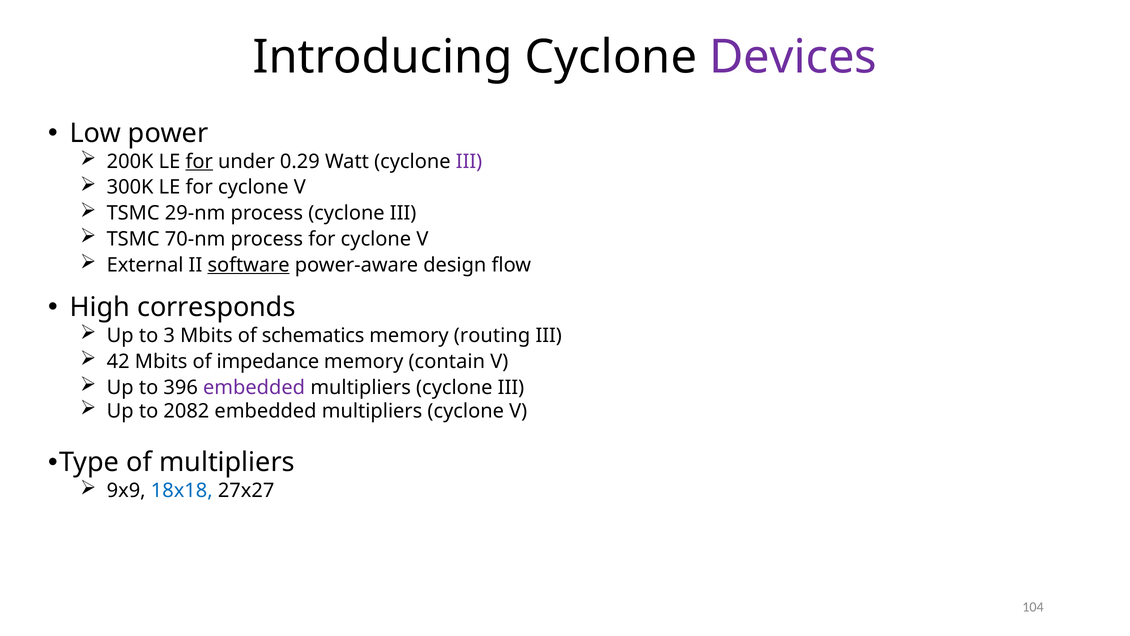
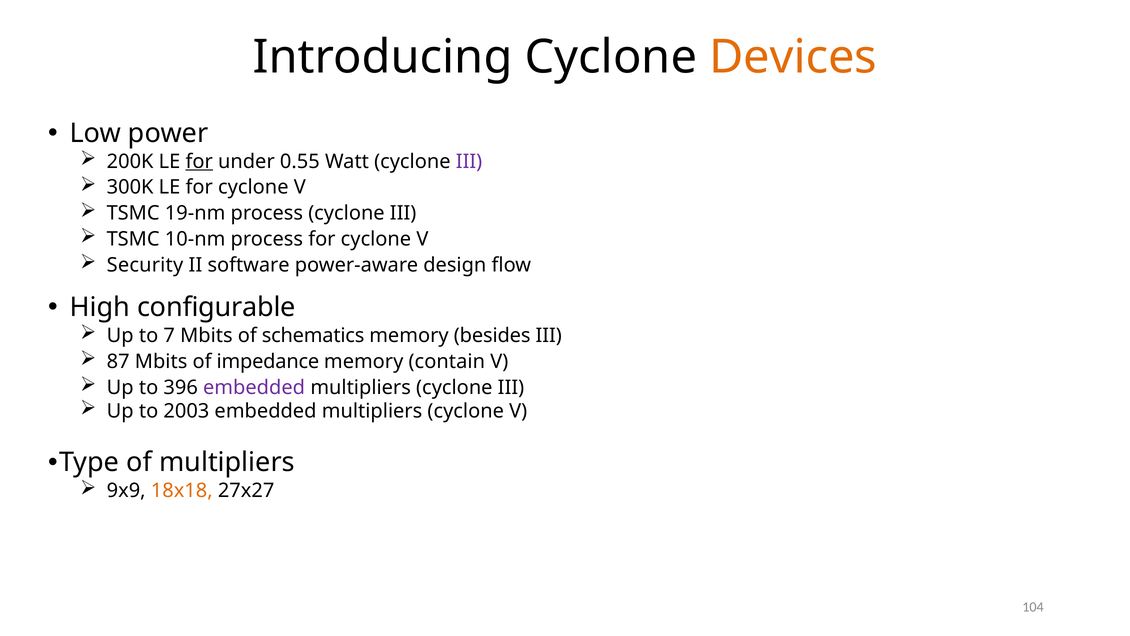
Devices colour: purple -> orange
0.29: 0.29 -> 0.55
29-nm: 29-nm -> 19-nm
70-nm: 70-nm -> 10-nm
External: External -> Security
software underline: present -> none
corresponds: corresponds -> configurable
3: 3 -> 7
routing: routing -> besides
42: 42 -> 87
2082: 2082 -> 2003
18x18 colour: blue -> orange
